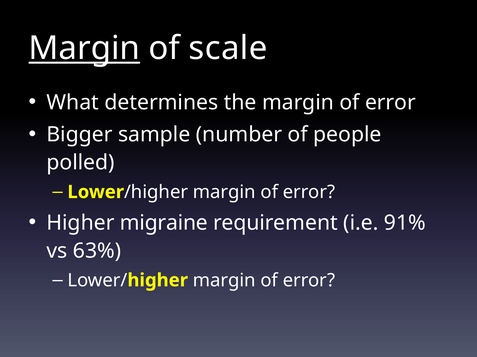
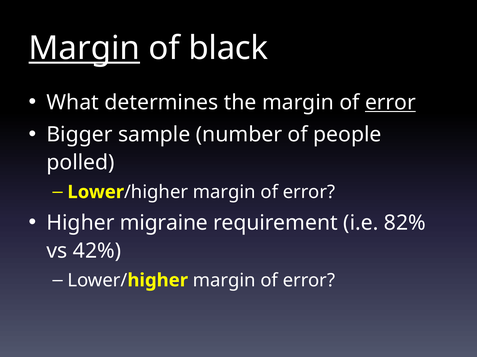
scale: scale -> black
error at (390, 103) underline: none -> present
91%: 91% -> 82%
63%: 63% -> 42%
